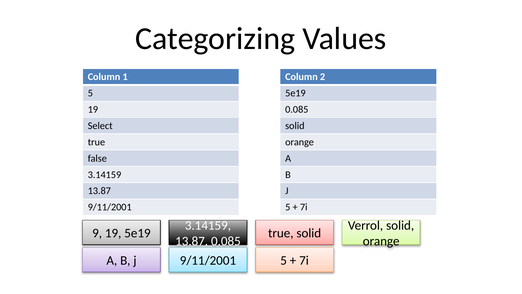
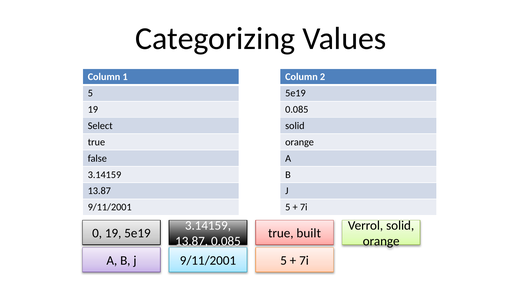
9: 9 -> 0
true solid: solid -> built
